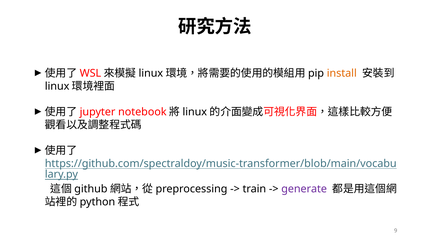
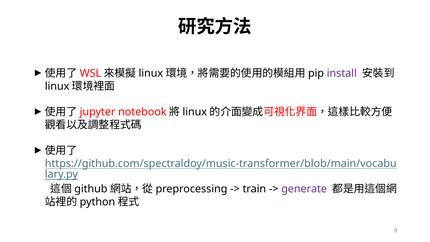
install colour: orange -> purple
